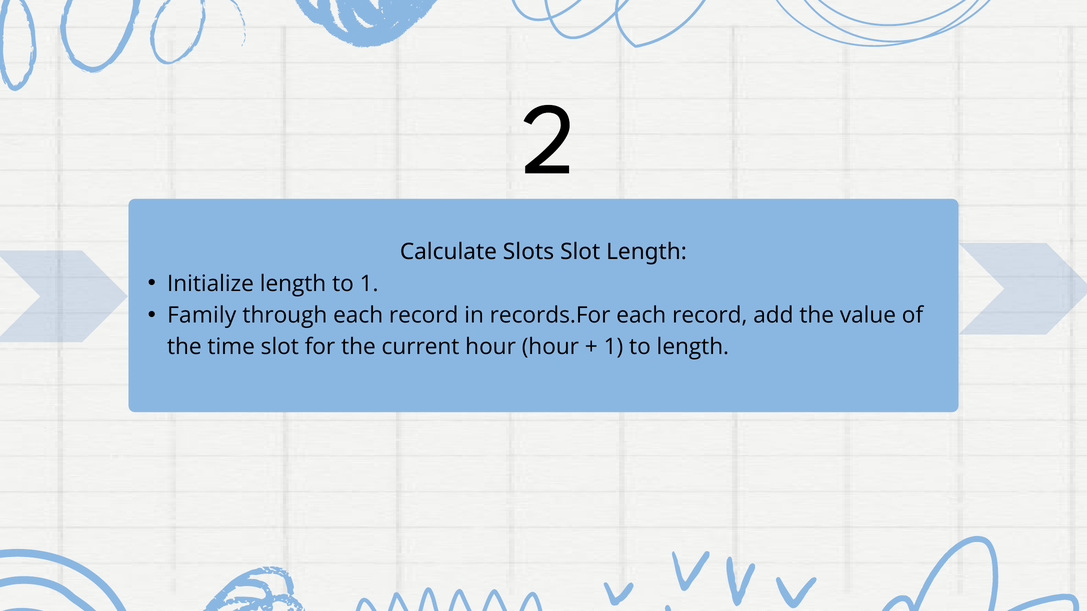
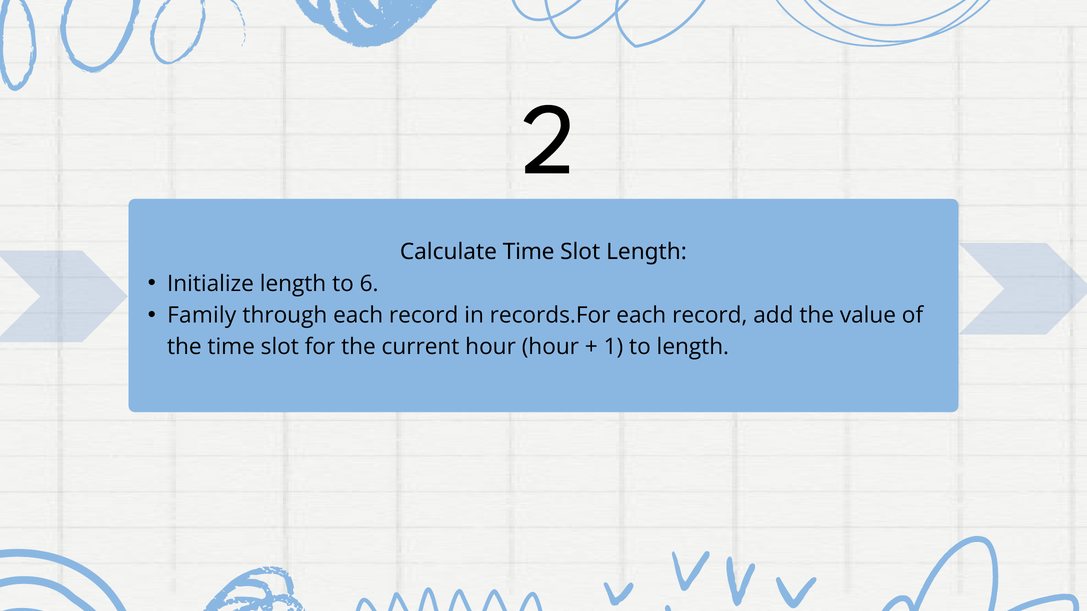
Calculate Slots: Slots -> Time
to 1: 1 -> 6
